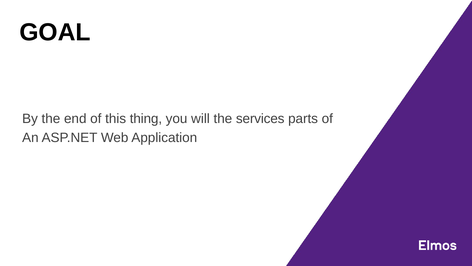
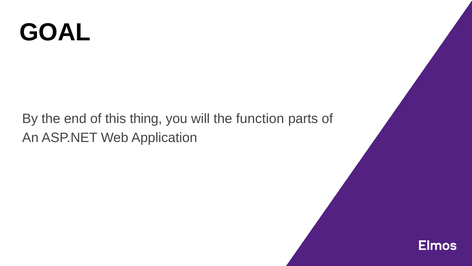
services: services -> function
